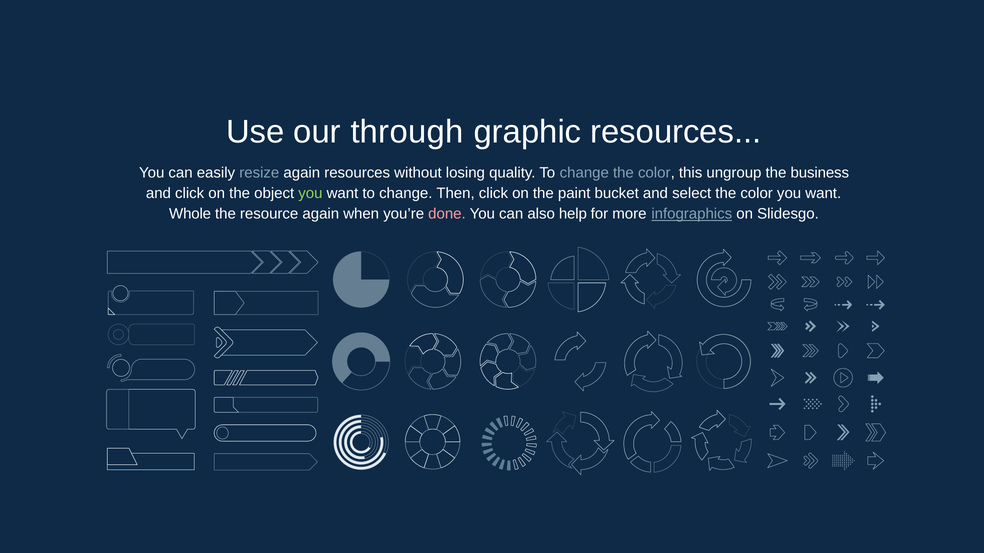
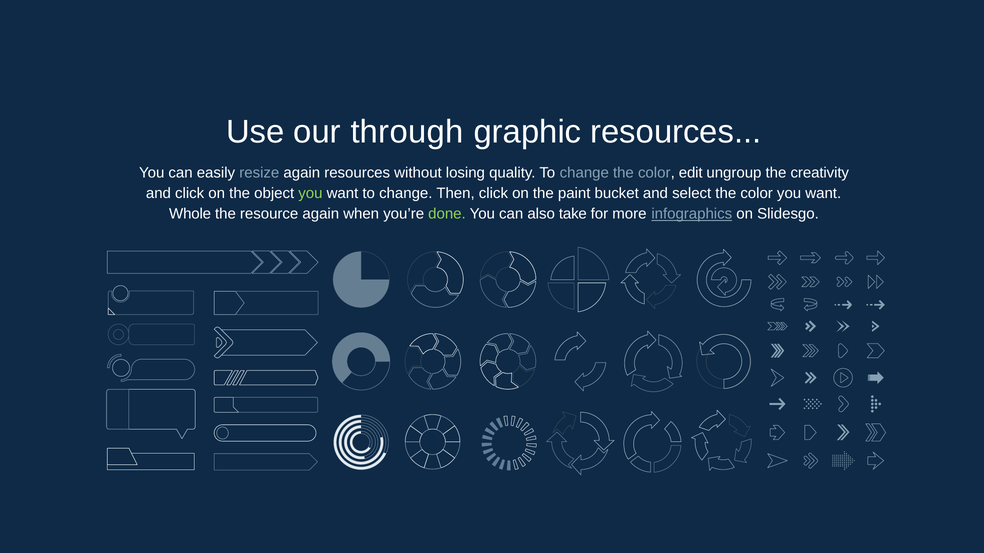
this: this -> edit
business: business -> creativity
done colour: pink -> light green
help: help -> take
